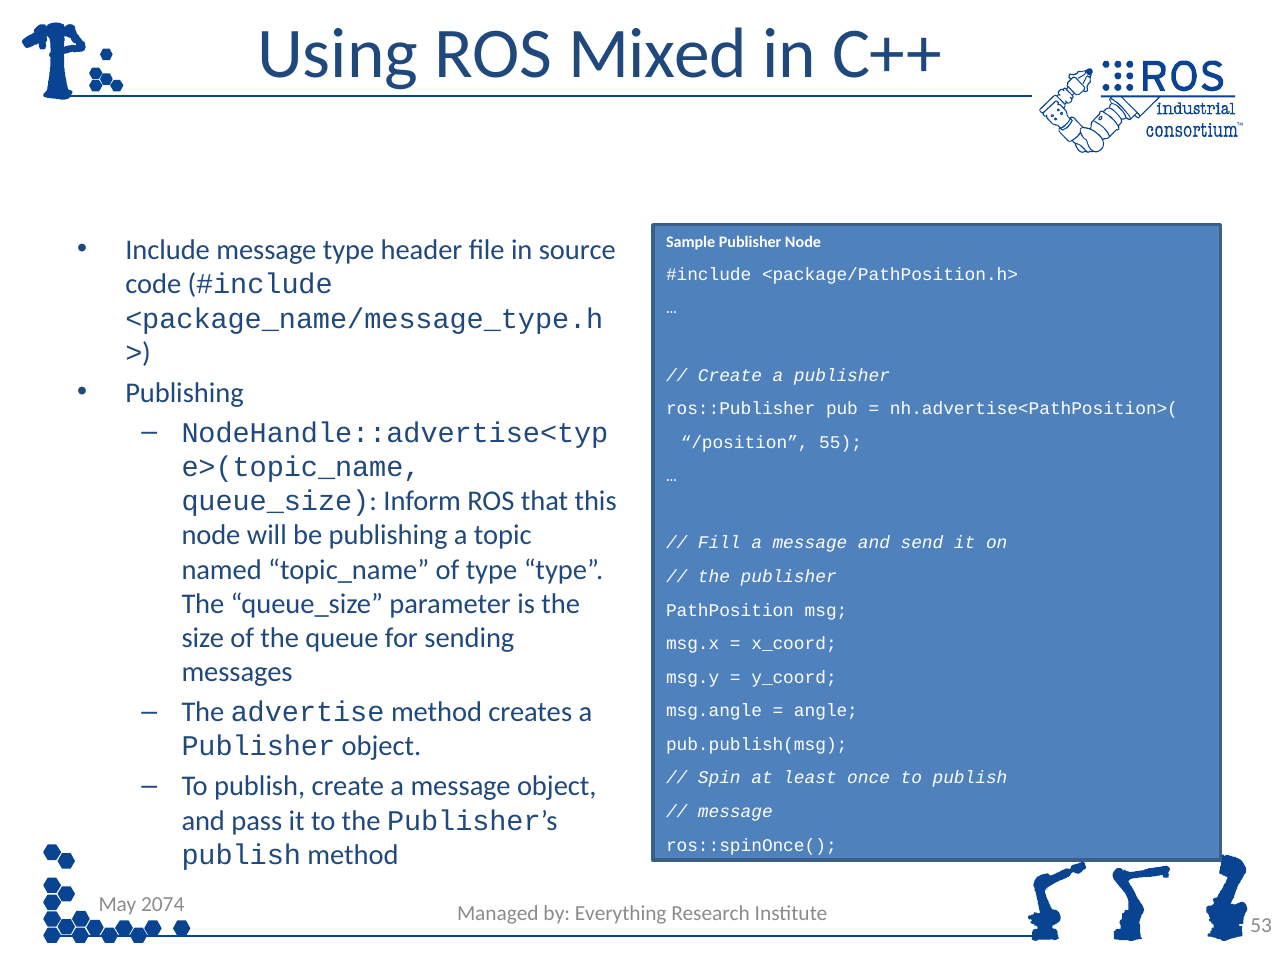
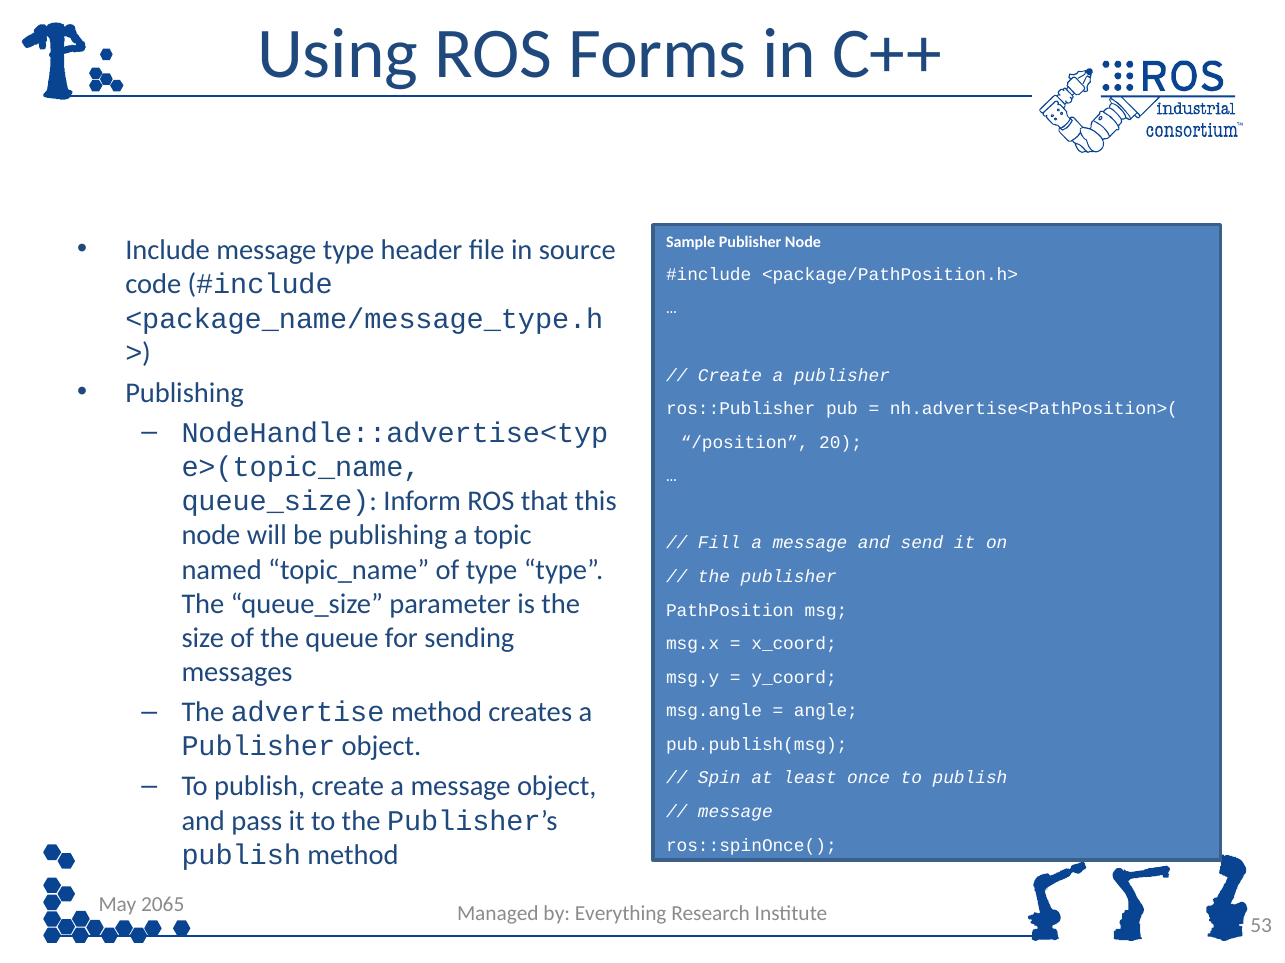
Mixed: Mixed -> Forms
55: 55 -> 20
2074: 2074 -> 2065
